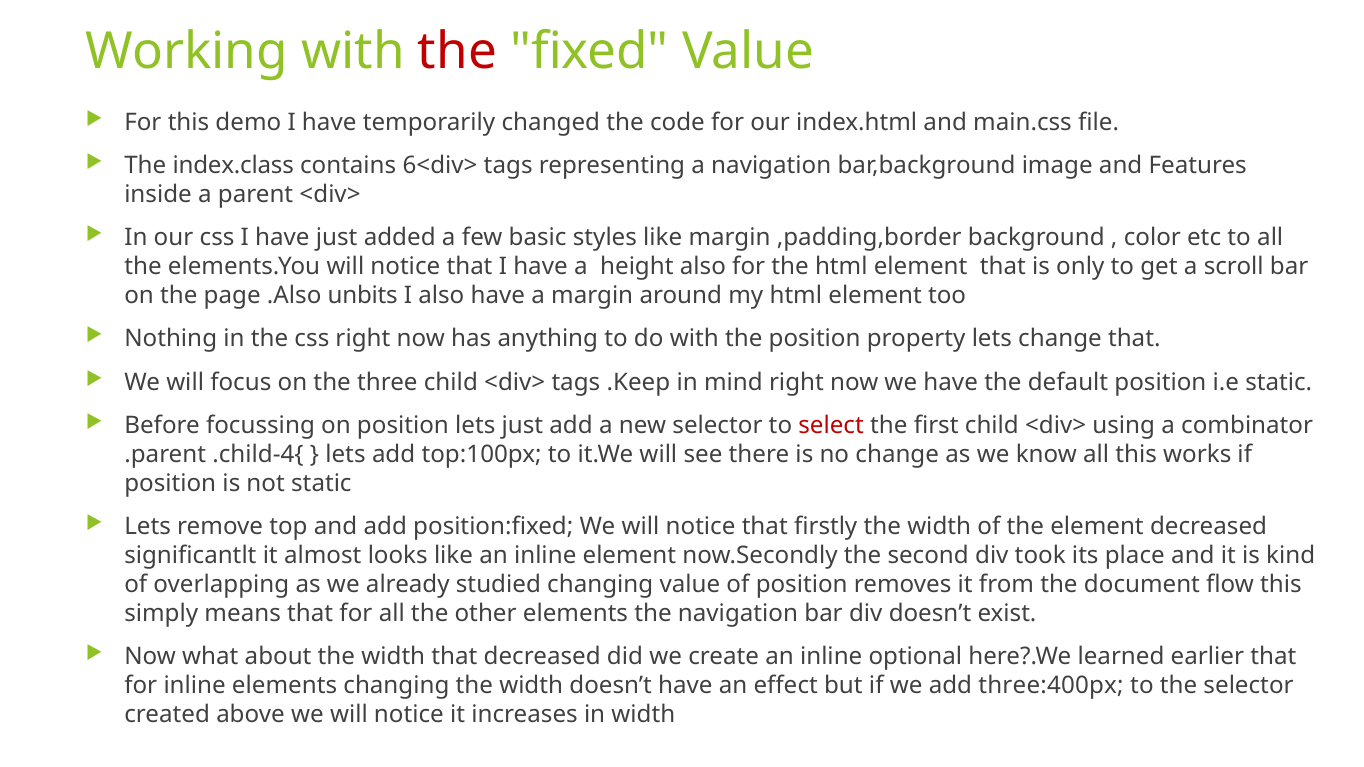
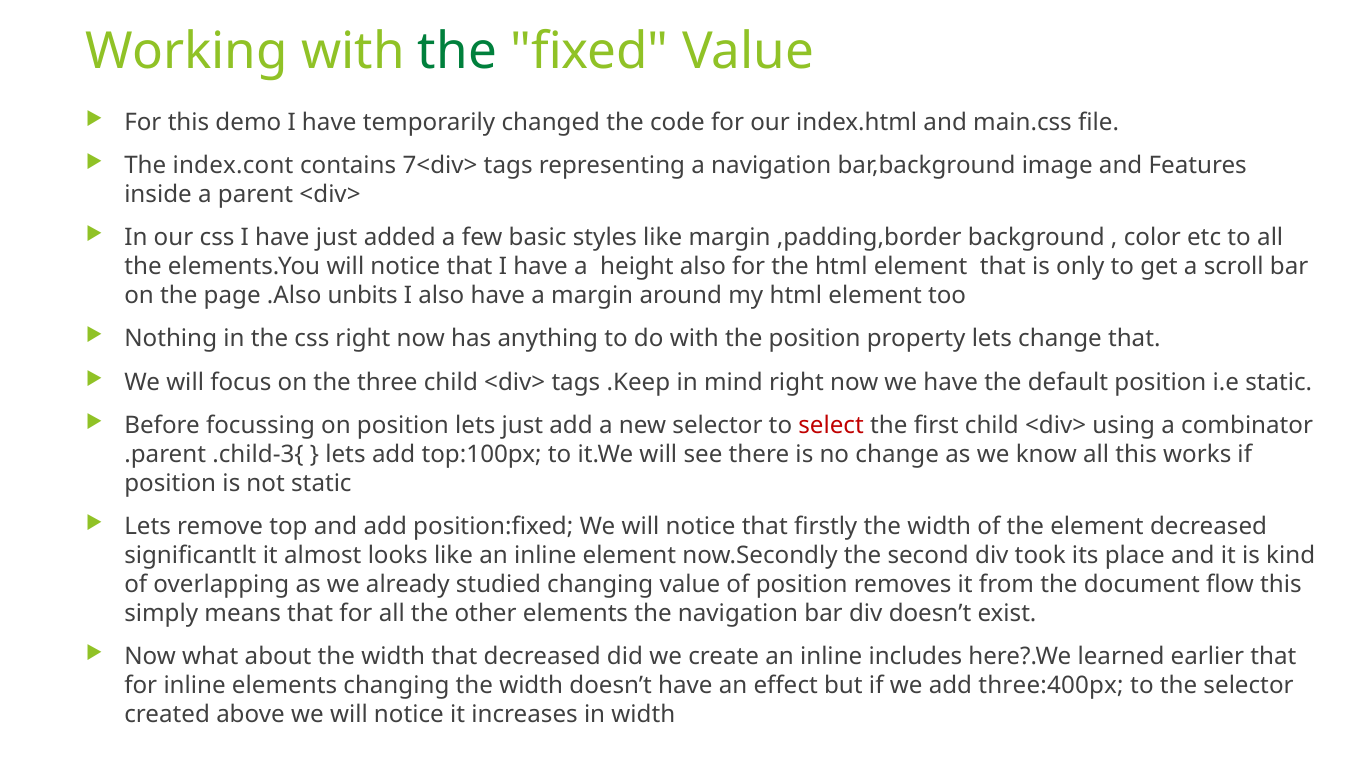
the at (457, 52) colour: red -> green
index.class: index.class -> index.cont
6<div>: 6<div> -> 7<div>
.child-4{: .child-4{ -> .child-3{
optional: optional -> includes
